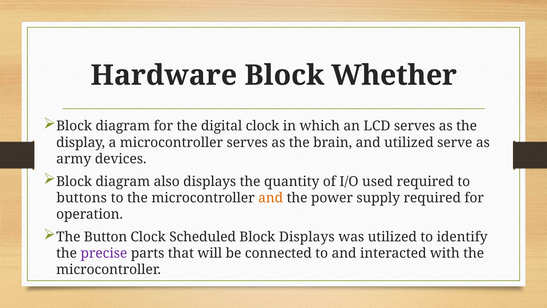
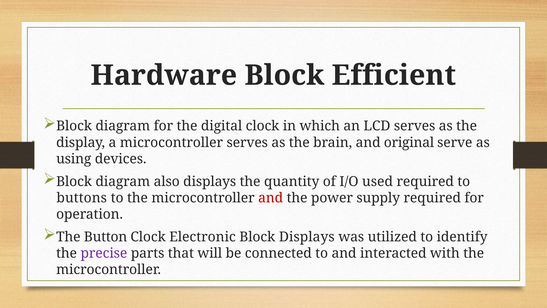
Whether: Whether -> Efficient
and utilized: utilized -> original
army: army -> using
and at (271, 198) colour: orange -> red
Scheduled: Scheduled -> Electronic
